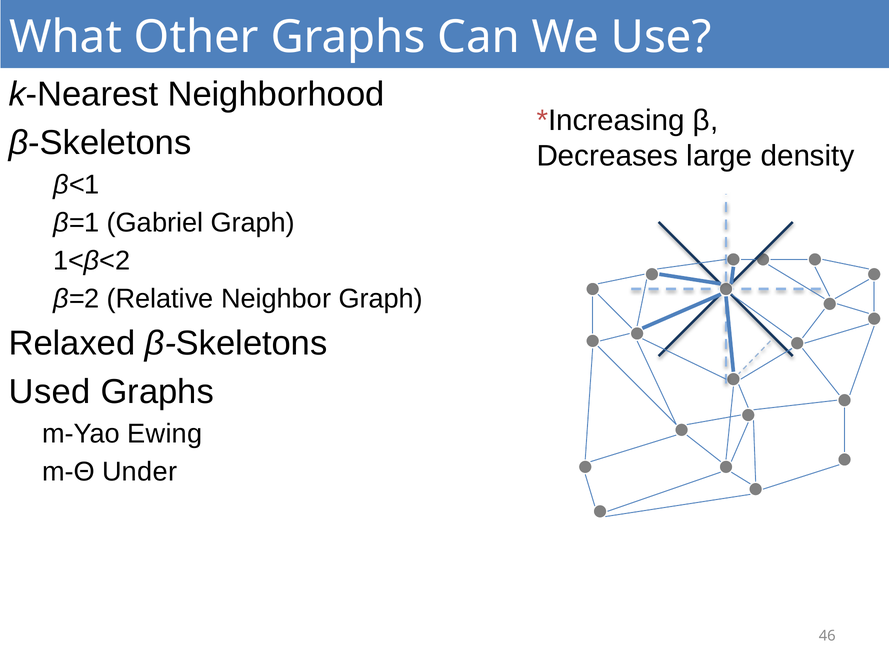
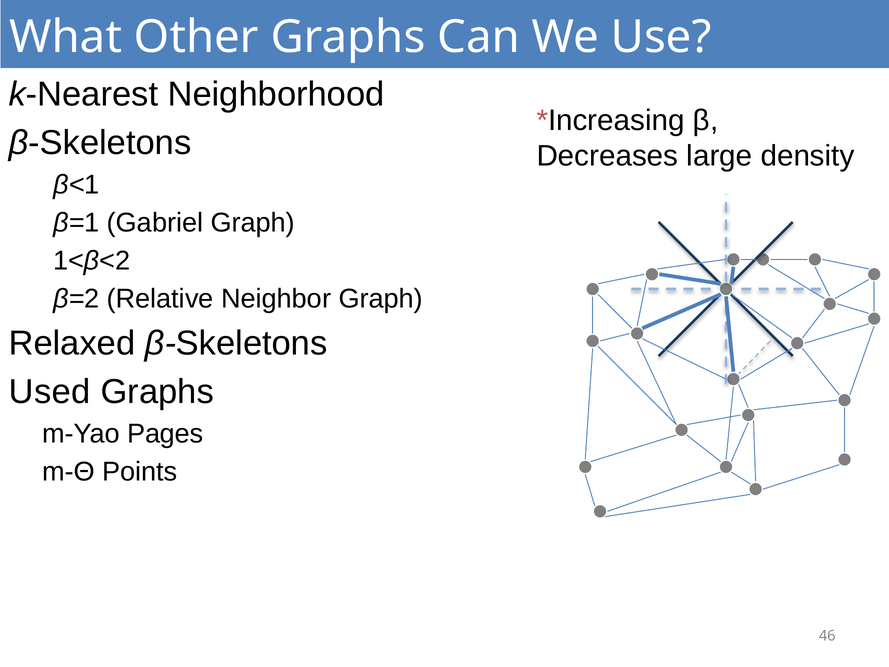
Ewing: Ewing -> Pages
Under: Under -> Points
